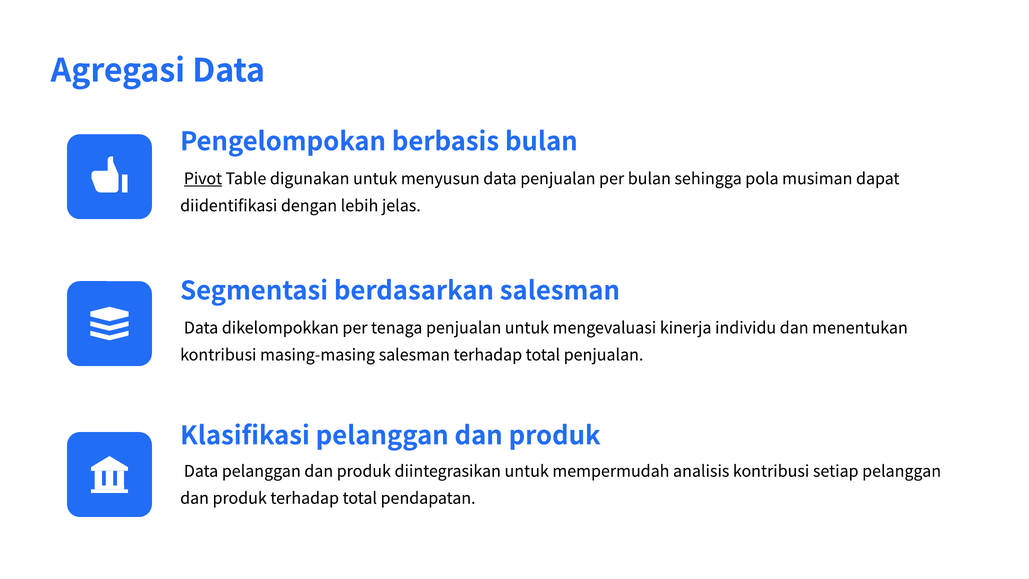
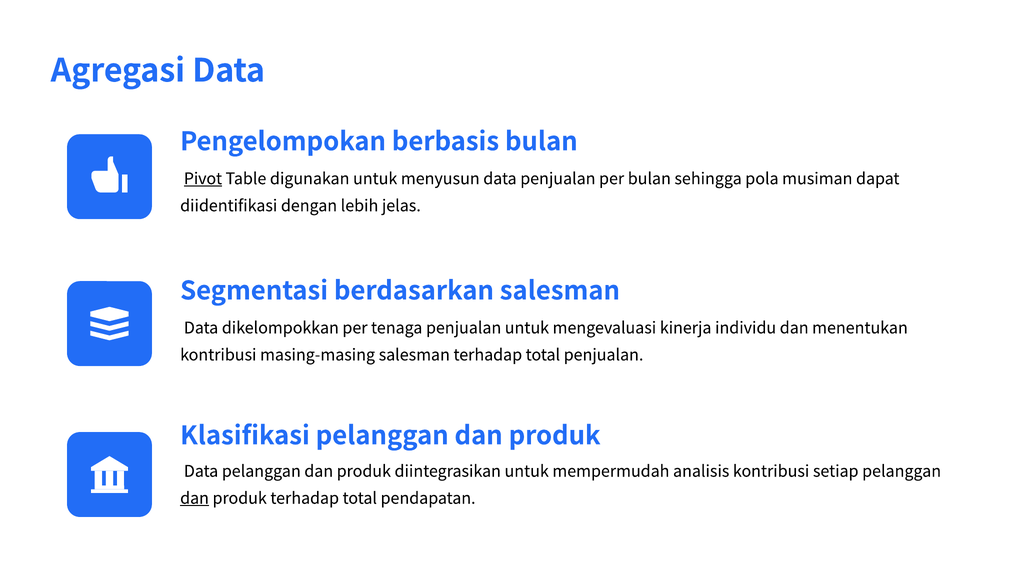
dan at (195, 498) underline: none -> present
